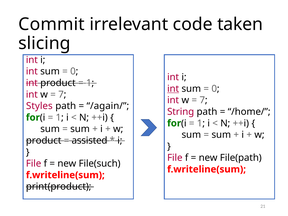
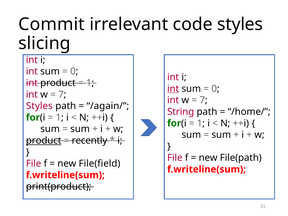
code taken: taken -> styles
product at (44, 141) underline: none -> present
assisted: assisted -> recently
File(such: File(such -> File(field
